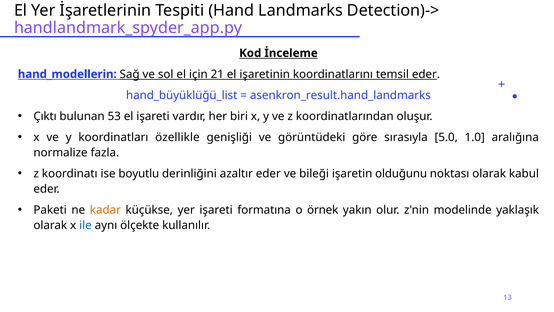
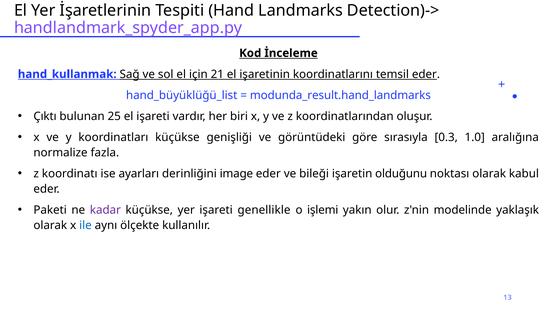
hand_modellerin: hand_modellerin -> hand_kullanmak
asenkron_result.hand_landmarks: asenkron_result.hand_landmarks -> modunda_result.hand_landmarks
53: 53 -> 25
koordinatları özellikle: özellikle -> küçükse
5.0: 5.0 -> 0.3
boyutlu: boyutlu -> ayarları
azaltır: azaltır -> image
kadar colour: orange -> purple
formatına: formatına -> genellikle
örnek: örnek -> işlemi
